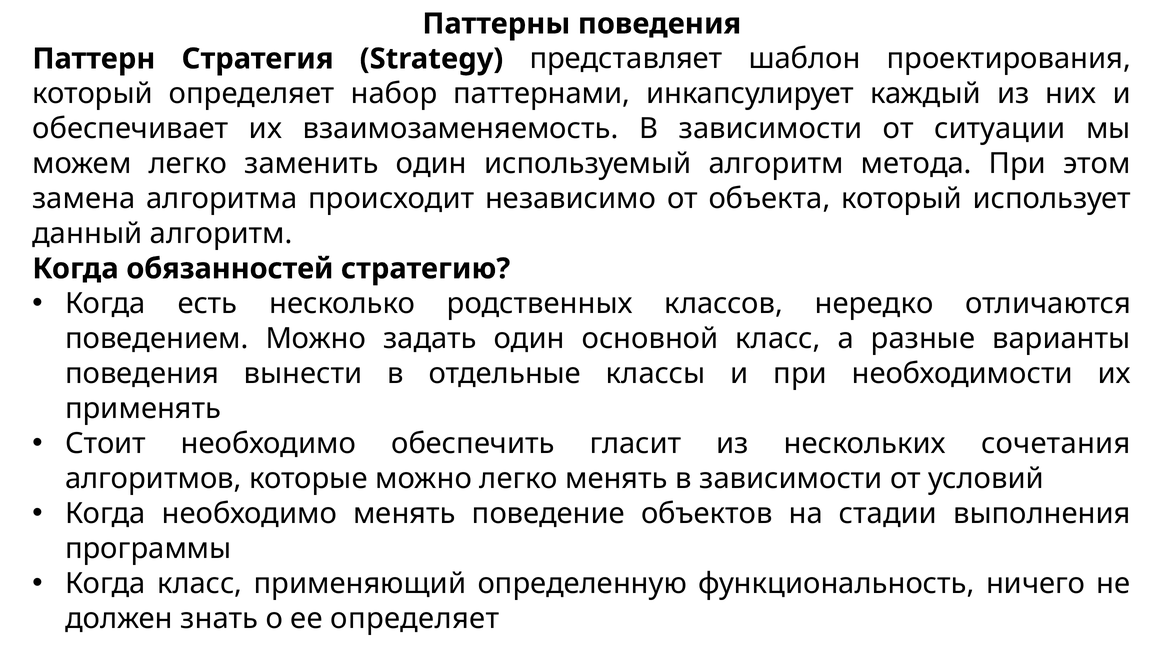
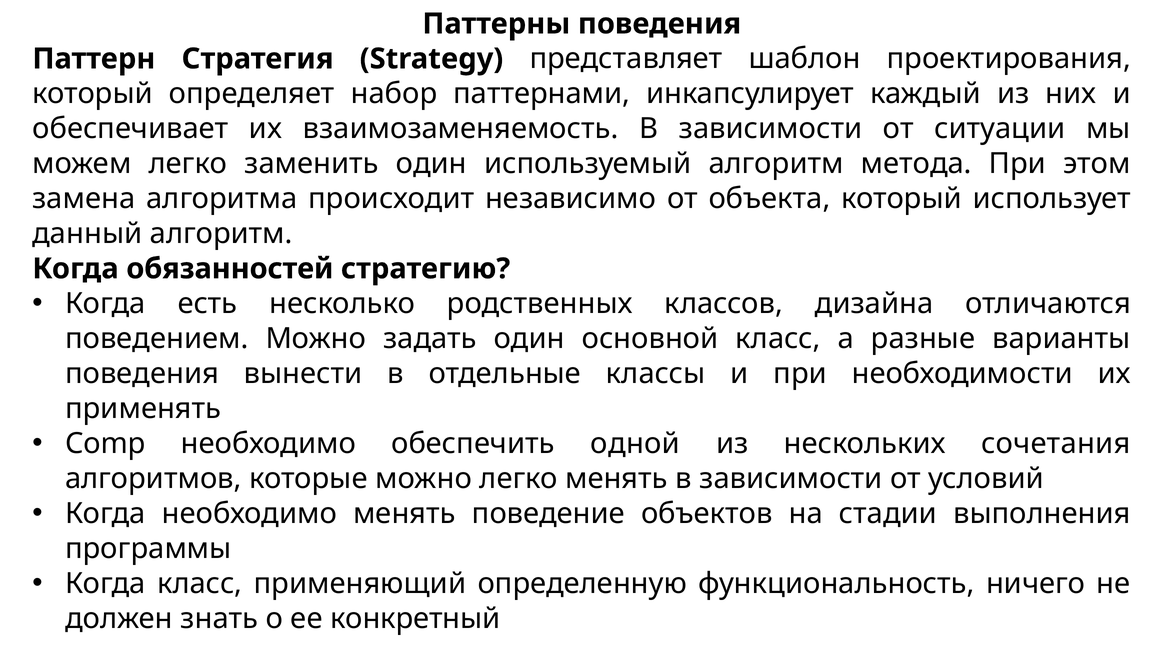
нередко: нередко -> дизайна
Стоит: Стоит -> Comp
гласит: гласит -> одной
ее определяет: определяет -> конкретный
